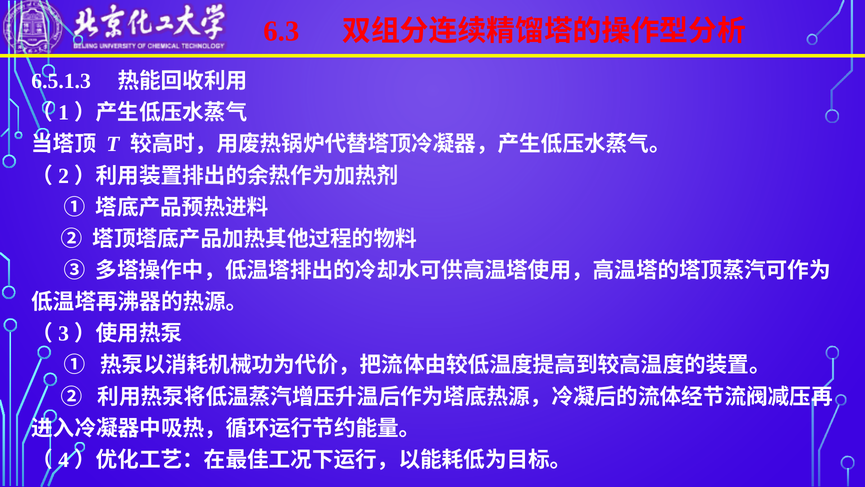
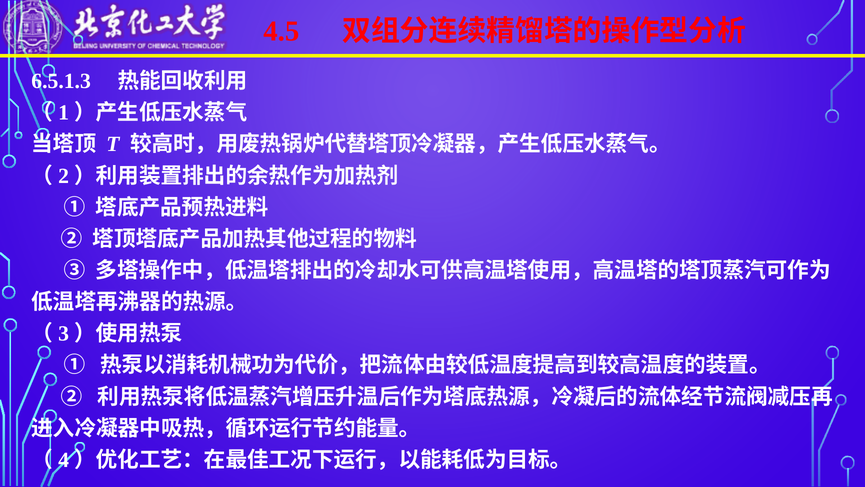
6.3: 6.3 -> 4.5
